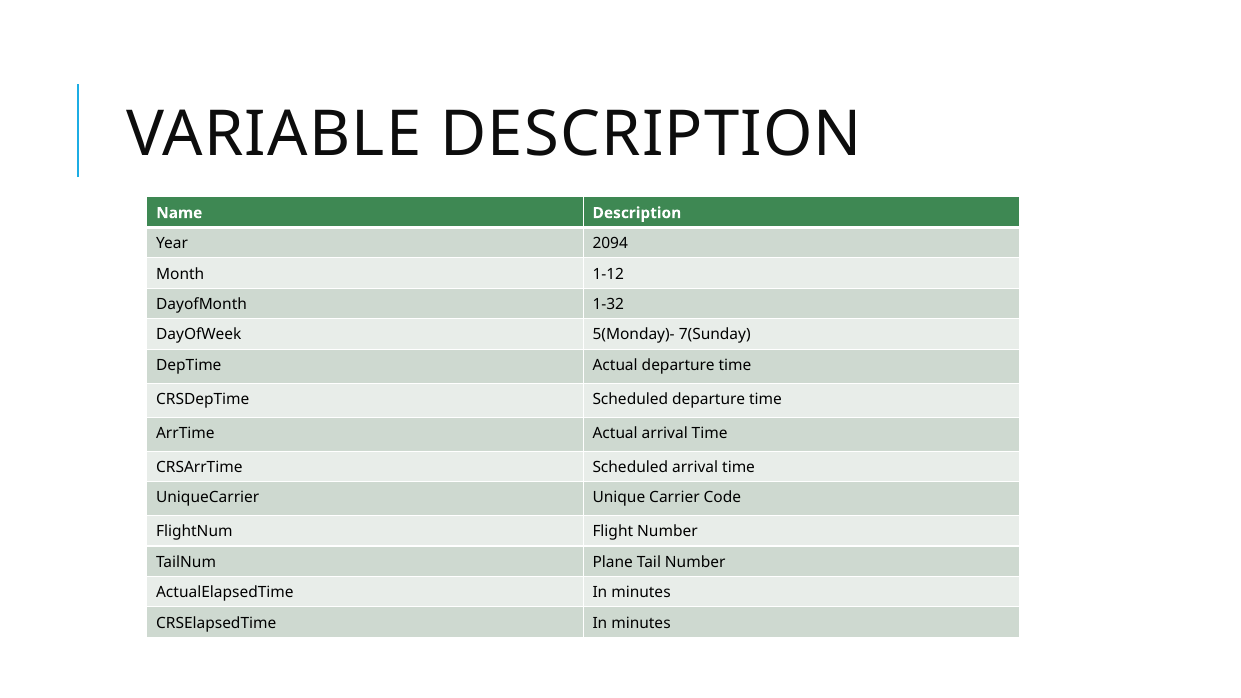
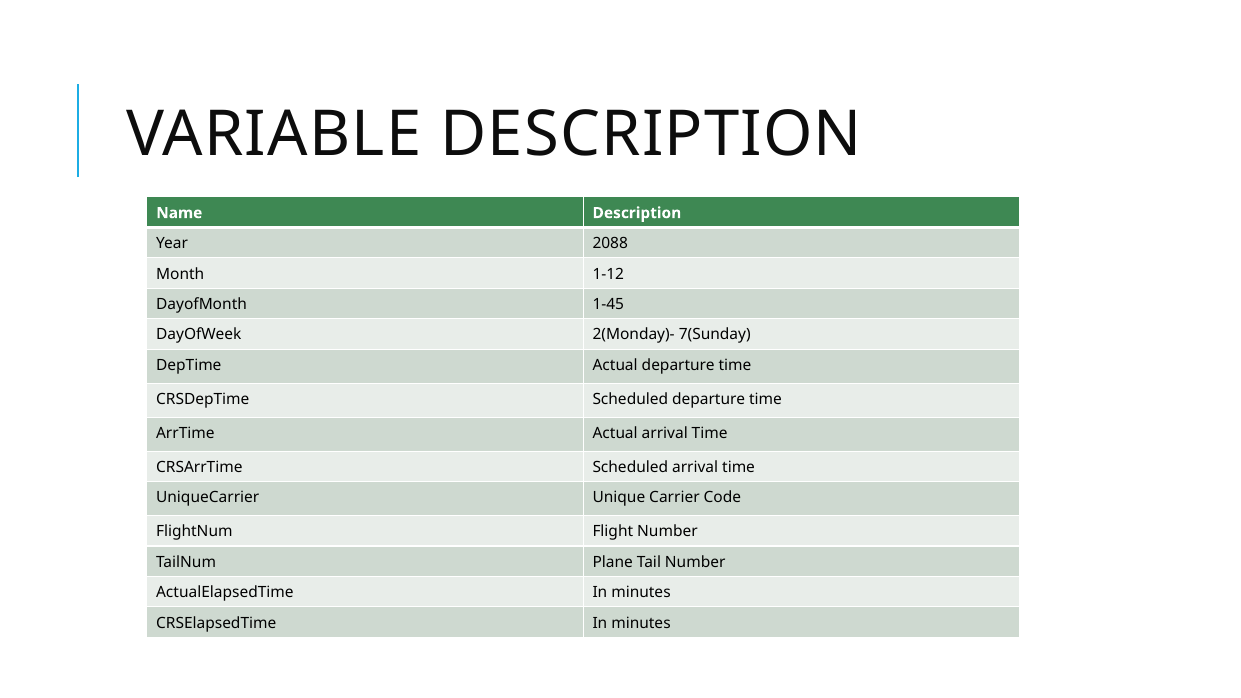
2094: 2094 -> 2088
1-32: 1-32 -> 1-45
5(Monday)-: 5(Monday)- -> 2(Monday)-
